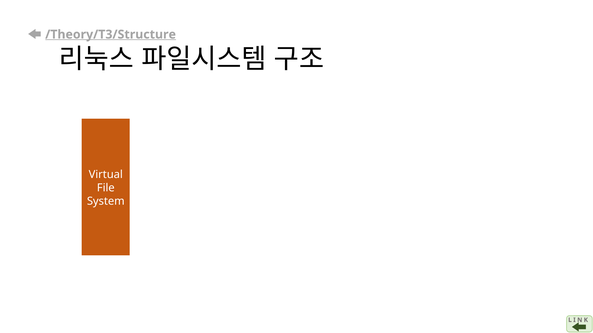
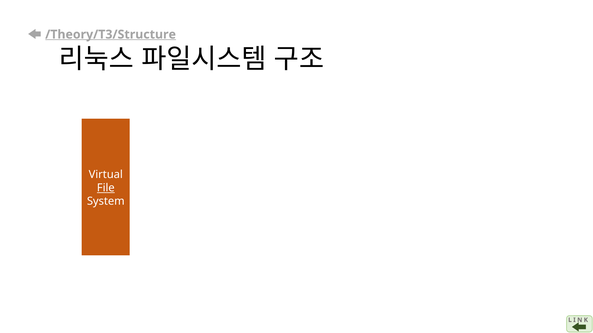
File underline: none -> present
